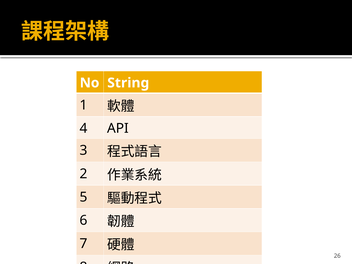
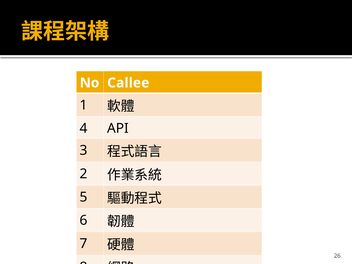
String: String -> Callee
